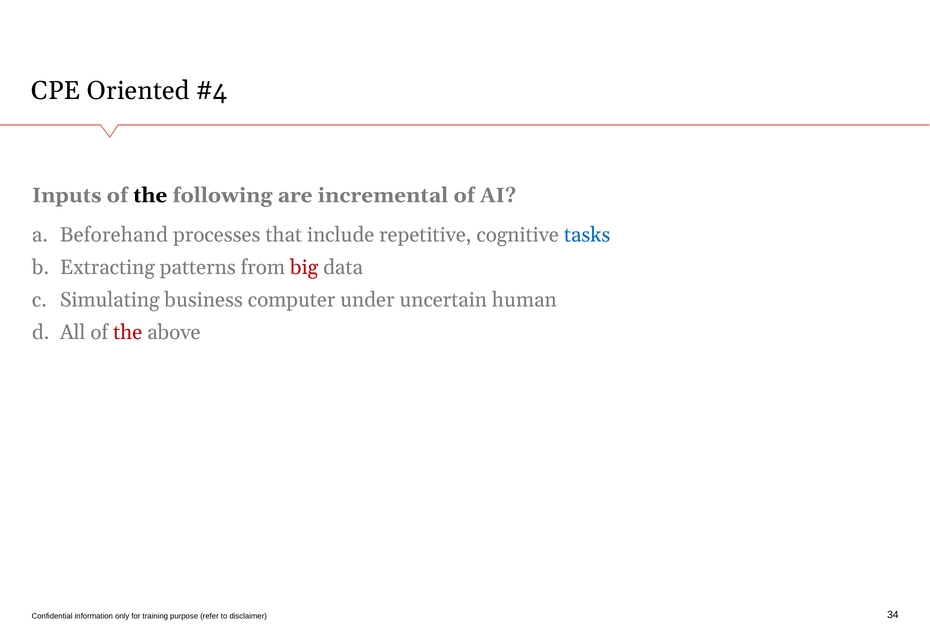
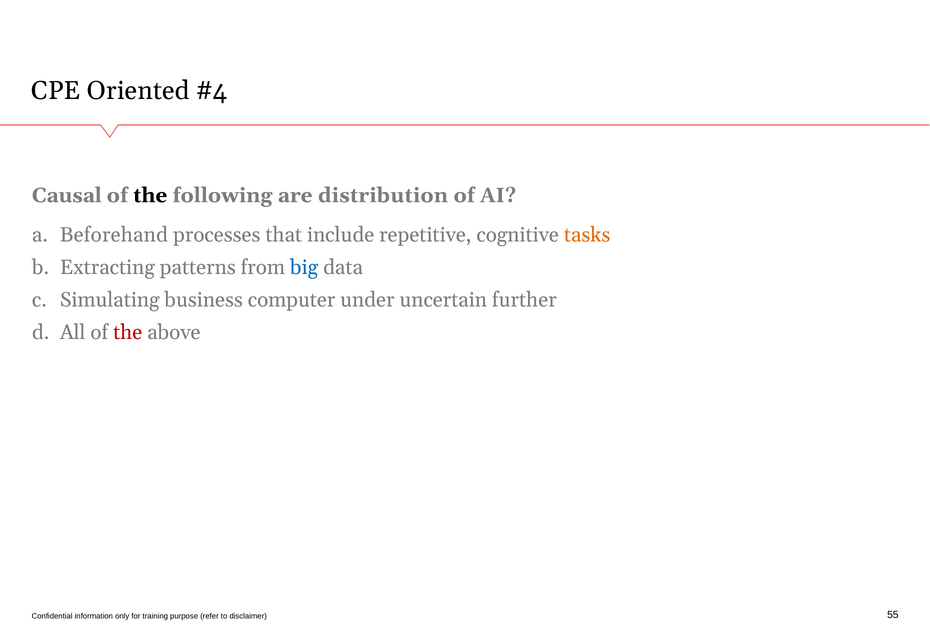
Inputs: Inputs -> Causal
incremental: incremental -> distribution
tasks colour: blue -> orange
big colour: red -> blue
human: human -> further
34: 34 -> 55
